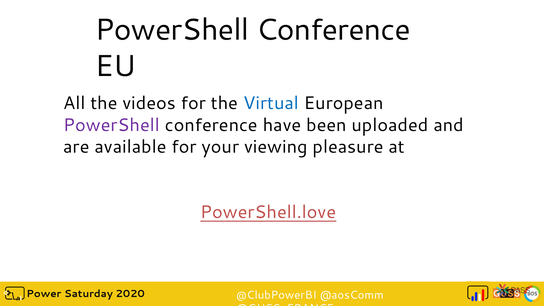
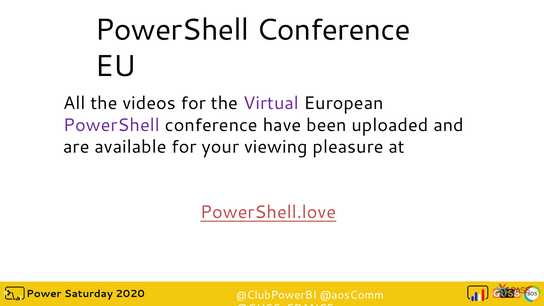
Virtual colour: blue -> purple
